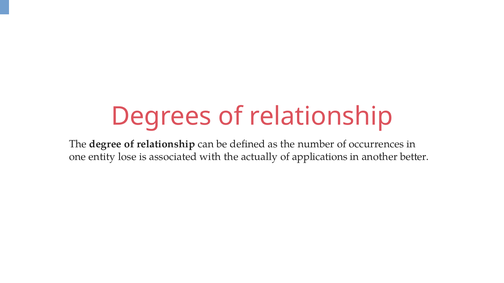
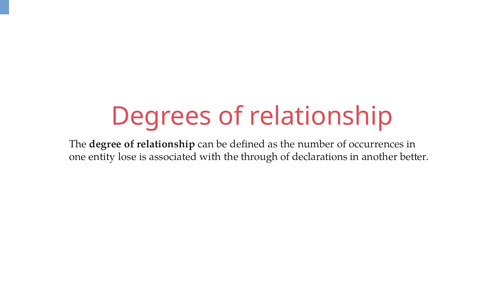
actually: actually -> through
applications: applications -> declarations
